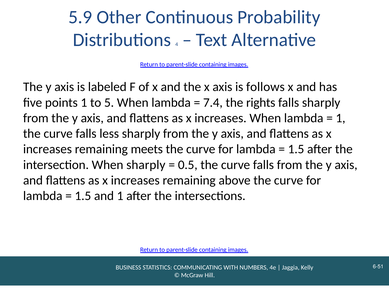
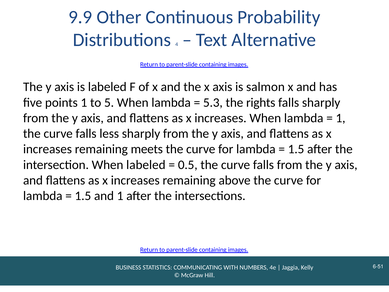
5.9: 5.9 -> 9.9
follows: follows -> salmon
7.4: 7.4 -> 5.3
When sharply: sharply -> labeled
